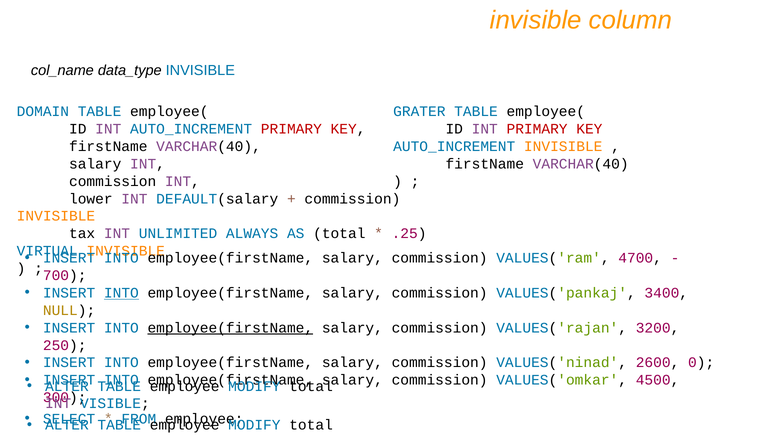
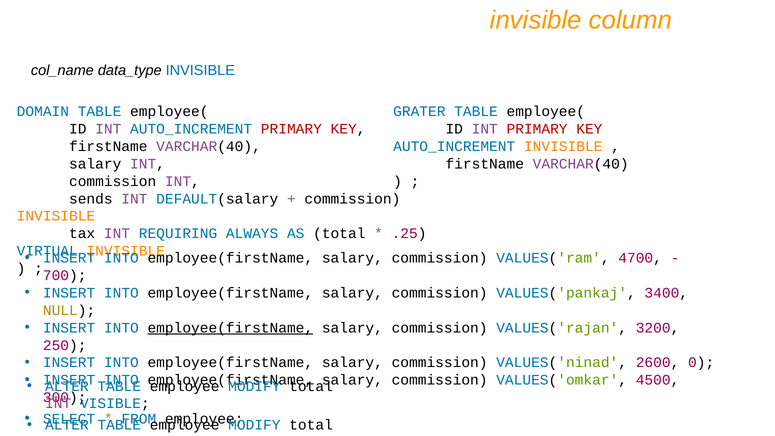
lower: lower -> sends
UNLIMITED: UNLIMITED -> REQUIRING
INTO at (121, 293) underline: present -> none
